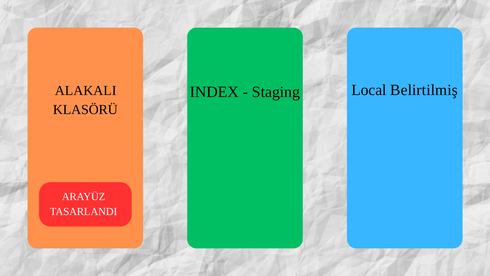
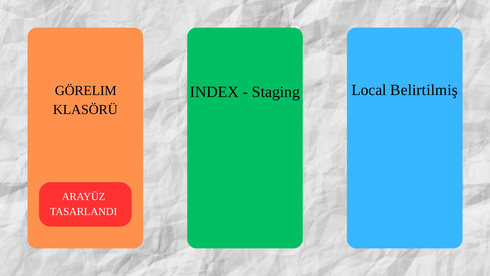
ALAKALI: ALAKALI -> GÖRELIM
